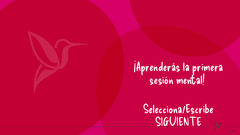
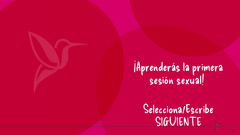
mental: mental -> sexual
